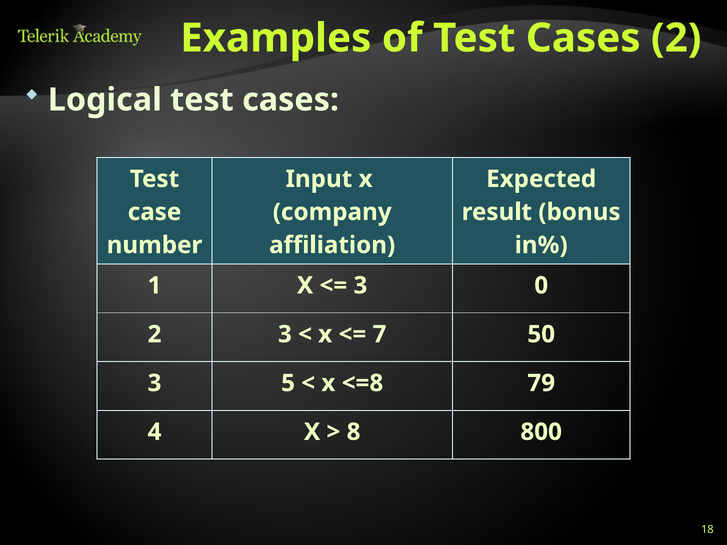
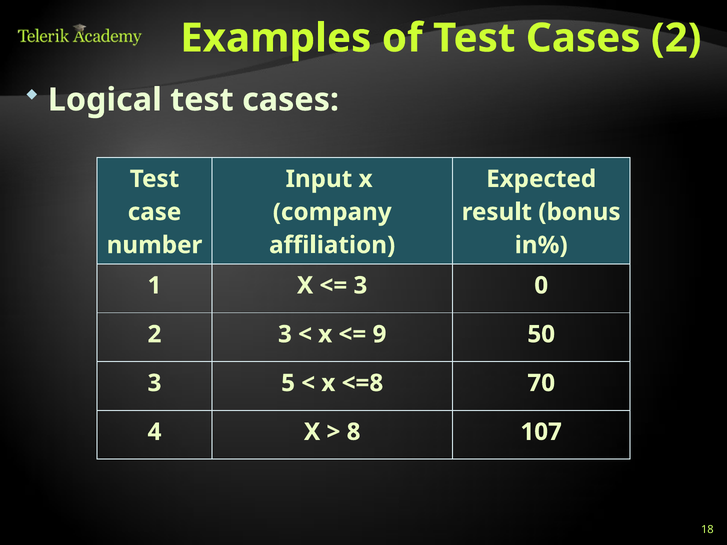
7: 7 -> 9
79: 79 -> 70
800: 800 -> 107
